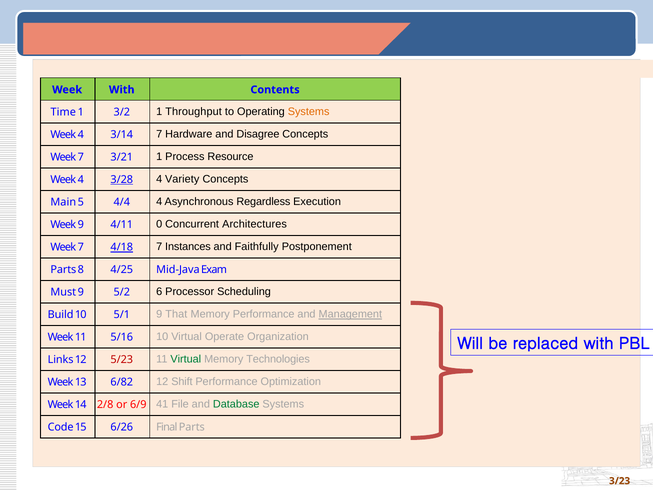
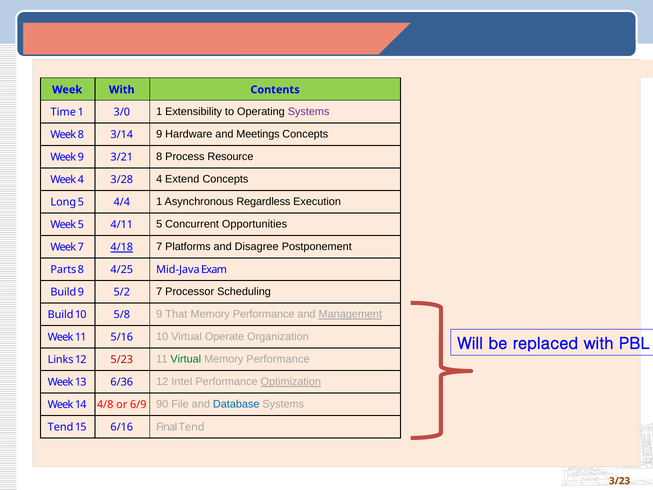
3/2: 3/2 -> 3/0
Throughput: Throughput -> Extensibility
Systems at (309, 112) colour: orange -> purple
4 at (81, 135): 4 -> 8
3/14 7: 7 -> 9
Disagree: Disagree -> Meetings
7 at (81, 157): 7 -> 9
3/21 1: 1 -> 8
3/28 underline: present -> none
Variety: Variety -> Extend
Main: Main -> Long
4/4 4: 4 -> 1
Week 9: 9 -> 5
4/11 0: 0 -> 5
Architectures: Architectures -> Opportunities
Instances: Instances -> Platforms
Faithfully: Faithfully -> Disagree
Must at (63, 292): Must -> Build
5/2 6: 6 -> 7
5/1: 5/1 -> 5/8
Technologies at (278, 359): Technologies -> Performance
6/82: 6/82 -> 6/36
Shift: Shift -> Intel
Optimization underline: none -> present
2/8: 2/8 -> 4/8
41: 41 -> 90
Database colour: green -> blue
Code at (61, 427): Code -> Tend
6/26: 6/26 -> 6/16
Final Parts: Parts -> Tend
